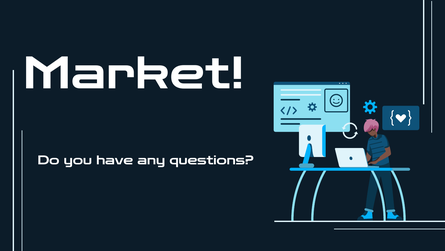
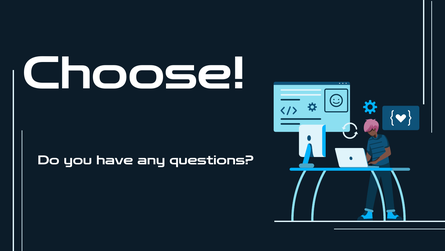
Market: Market -> Choose
